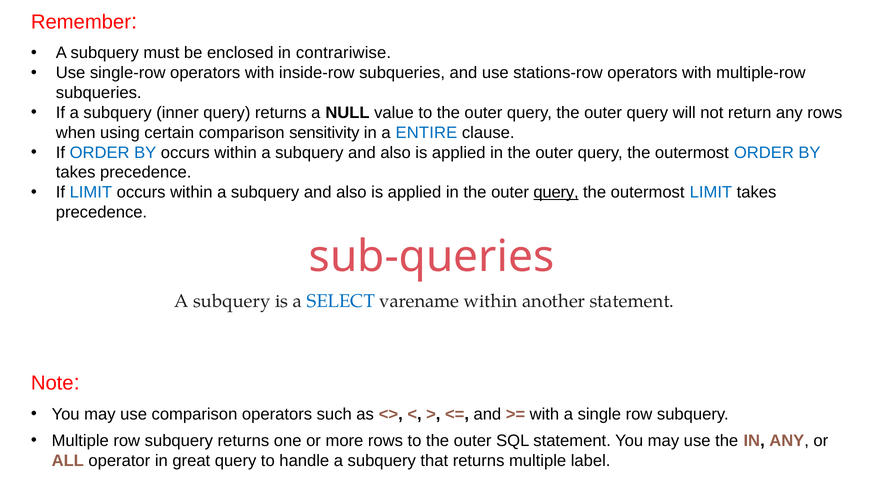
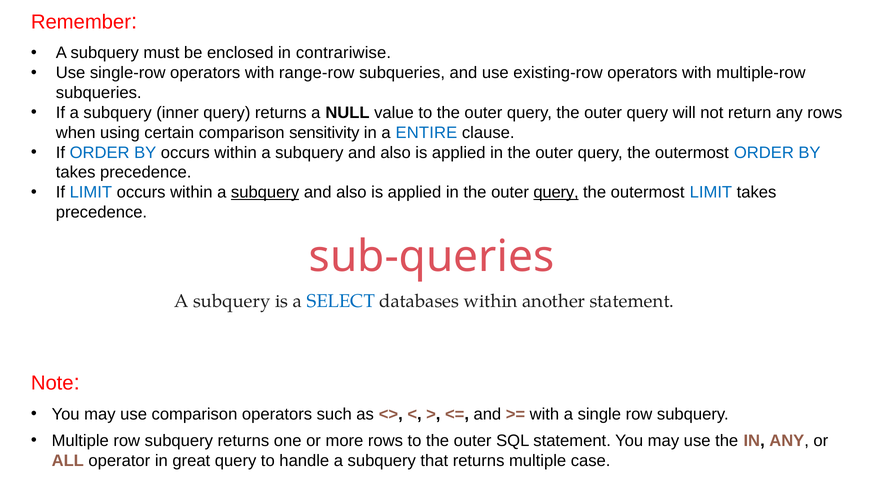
inside-row: inside-row -> range-row
stations-row: stations-row -> existing-row
subquery at (265, 193) underline: none -> present
varename: varename -> databases
label: label -> case
